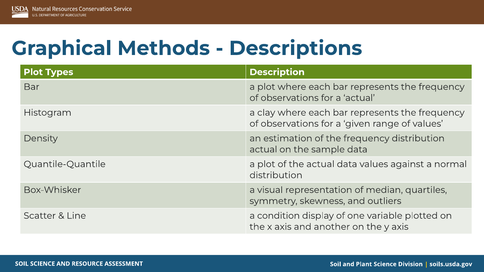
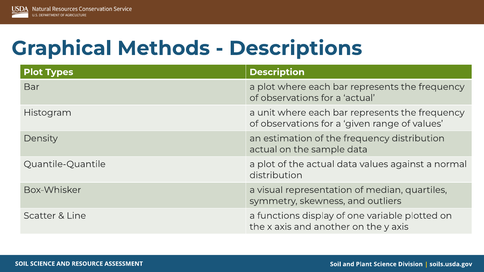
clay: clay -> unit
condition: condition -> functions
